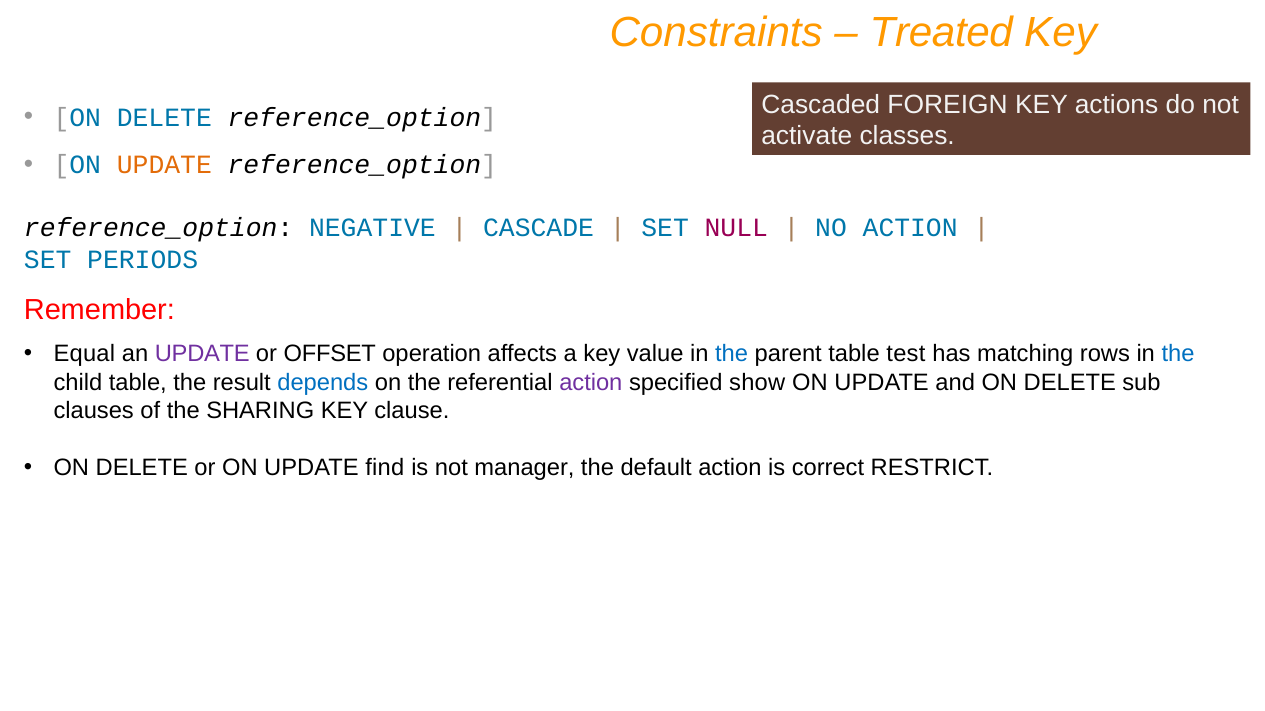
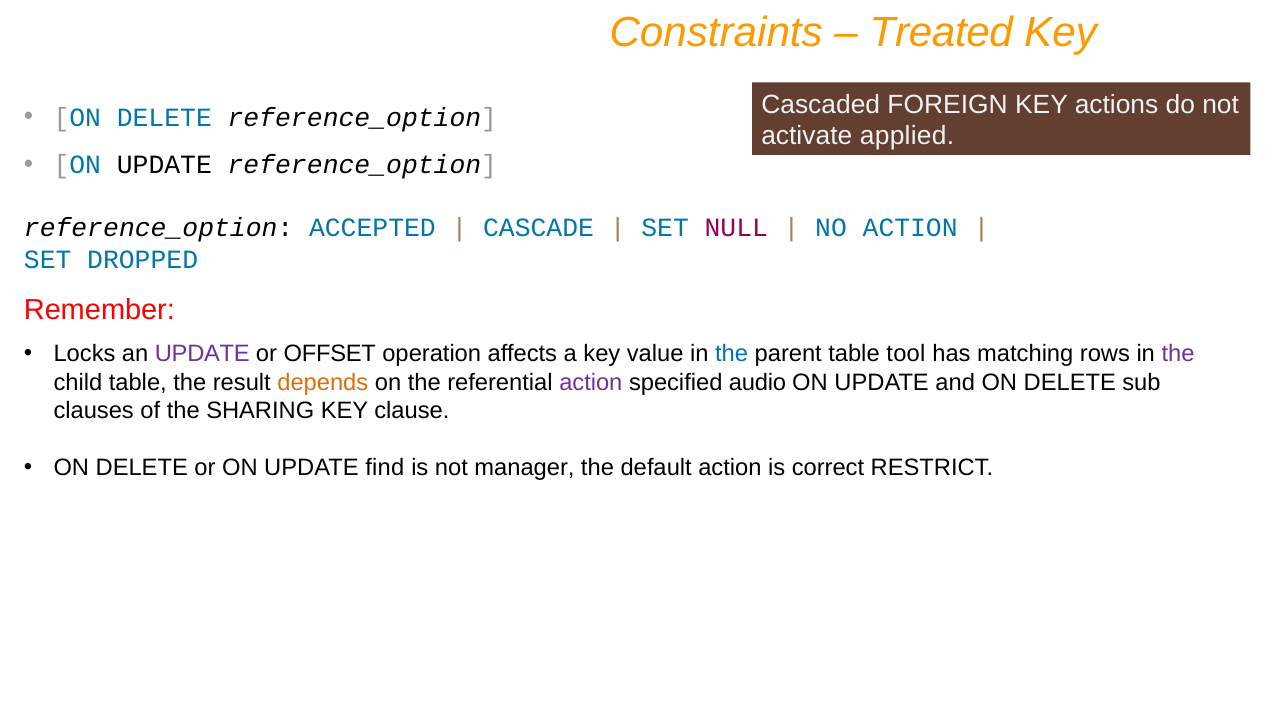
classes: classes -> applied
UPDATE at (164, 165) colour: orange -> black
NEGATIVE: NEGATIVE -> ACCEPTED
PERIODS: PERIODS -> DROPPED
Equal: Equal -> Locks
test: test -> tool
the at (1178, 354) colour: blue -> purple
depends colour: blue -> orange
show: show -> audio
